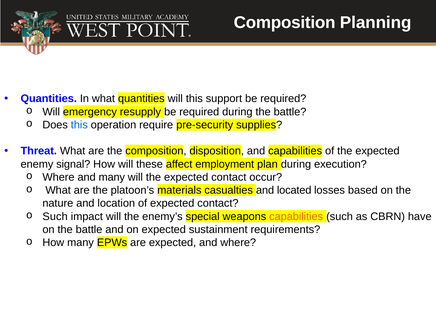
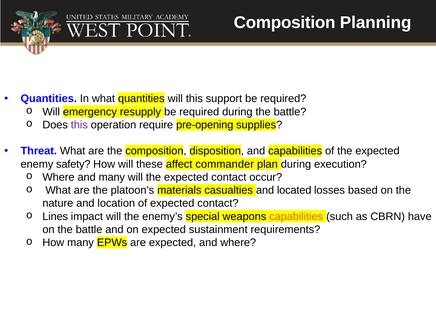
this at (79, 125) colour: blue -> purple
pre-security: pre-security -> pre-opening
signal: signal -> safety
employment: employment -> commander
Such at (55, 216): Such -> Lines
